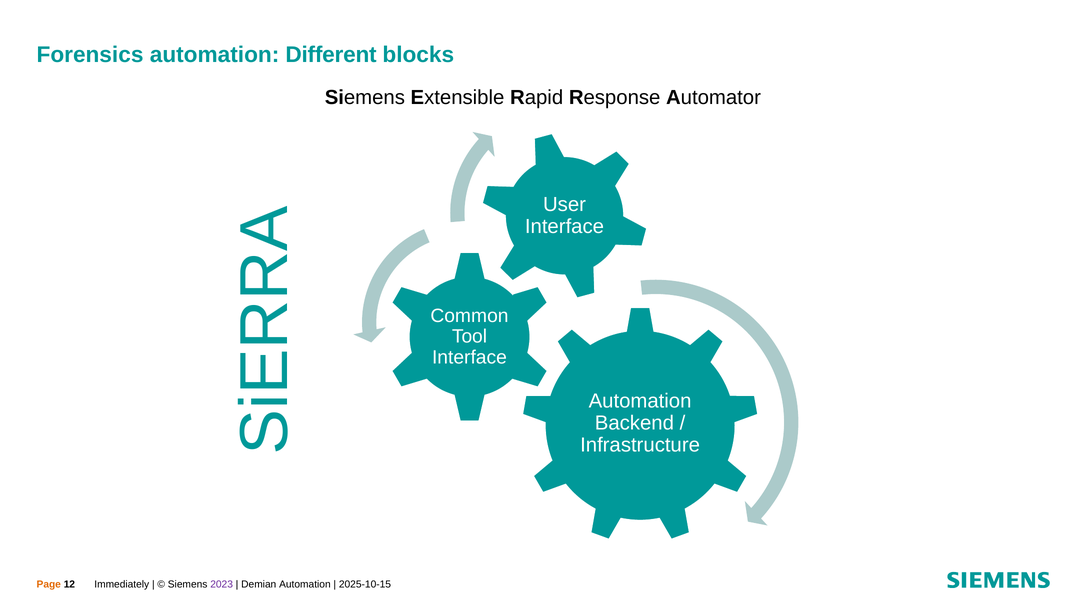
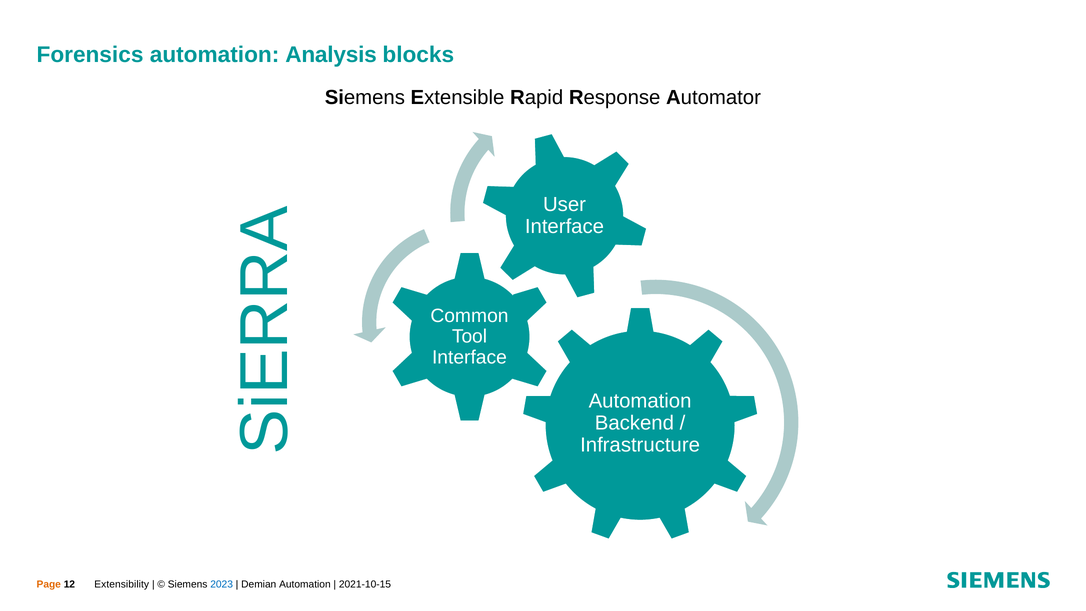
Different: Different -> Analysis
Immediately: Immediately -> Extensibility
2023 colour: purple -> blue
2025-10-15: 2025-10-15 -> 2021-10-15
